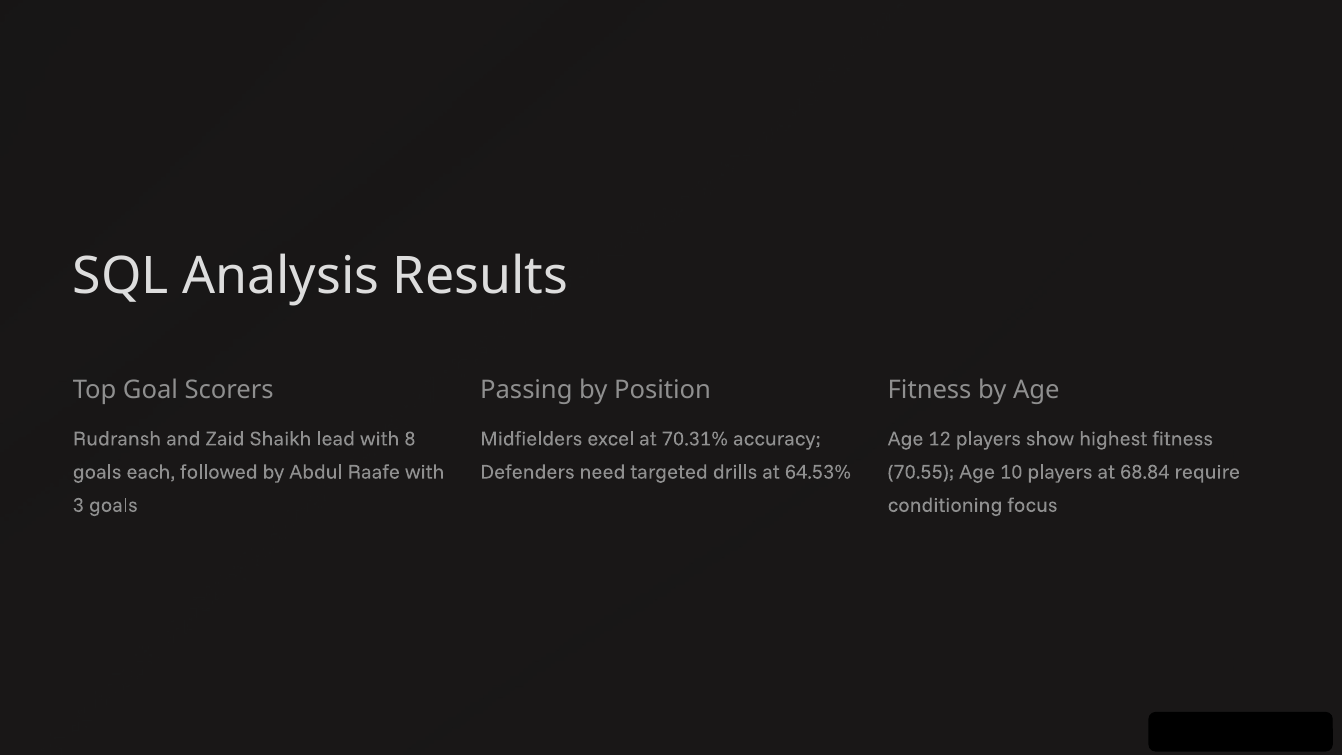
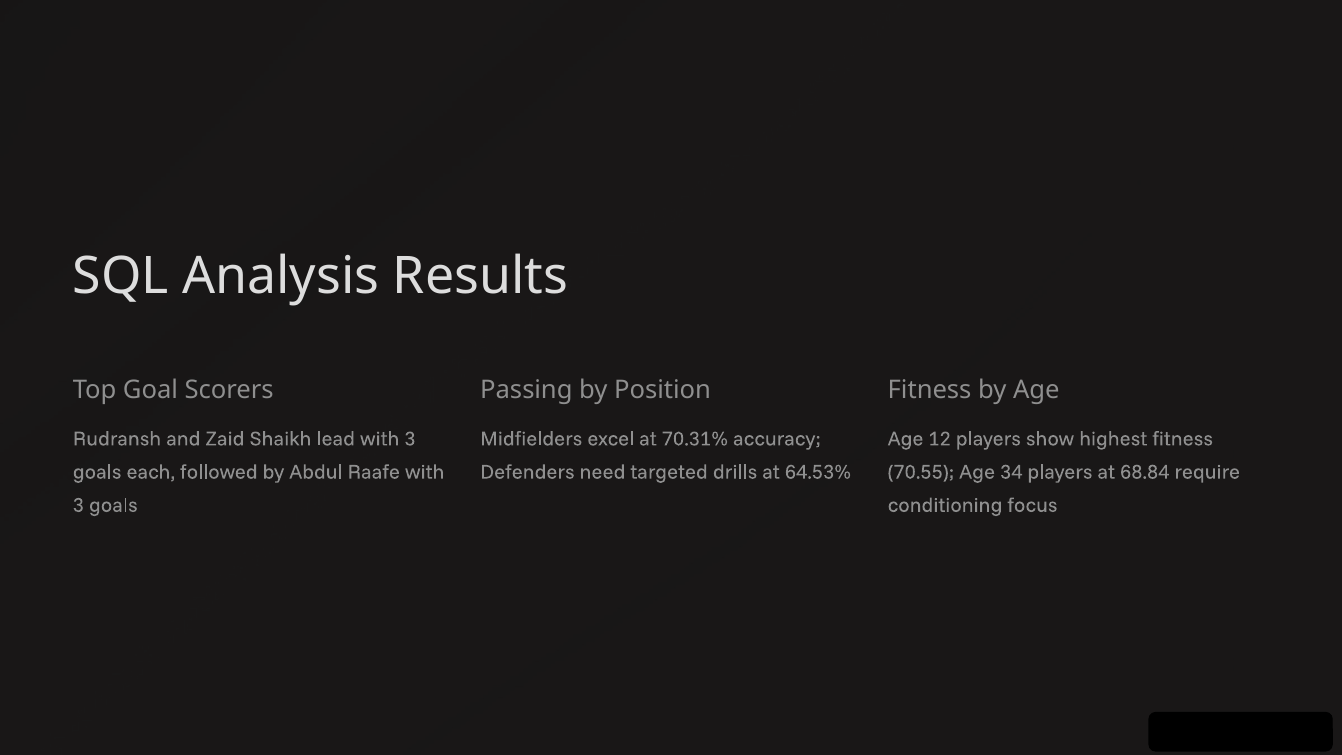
lead with 8: 8 -> 3
10: 10 -> 34
